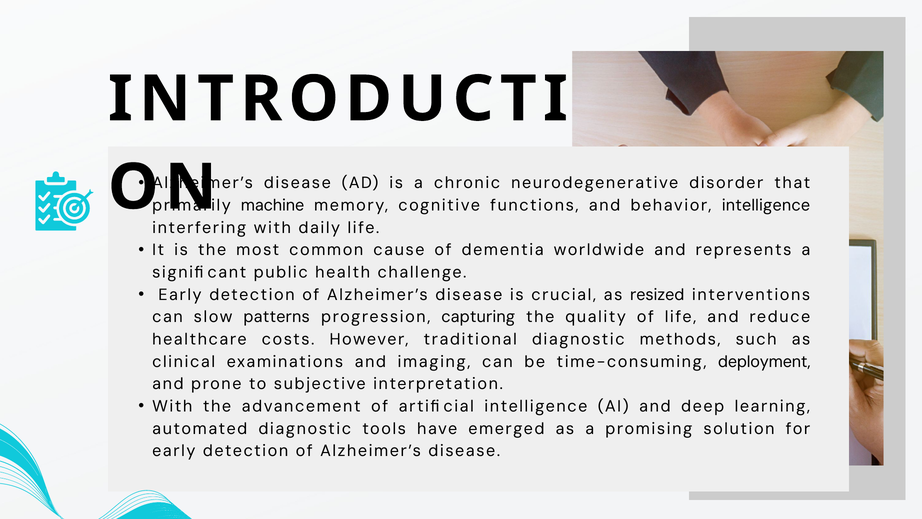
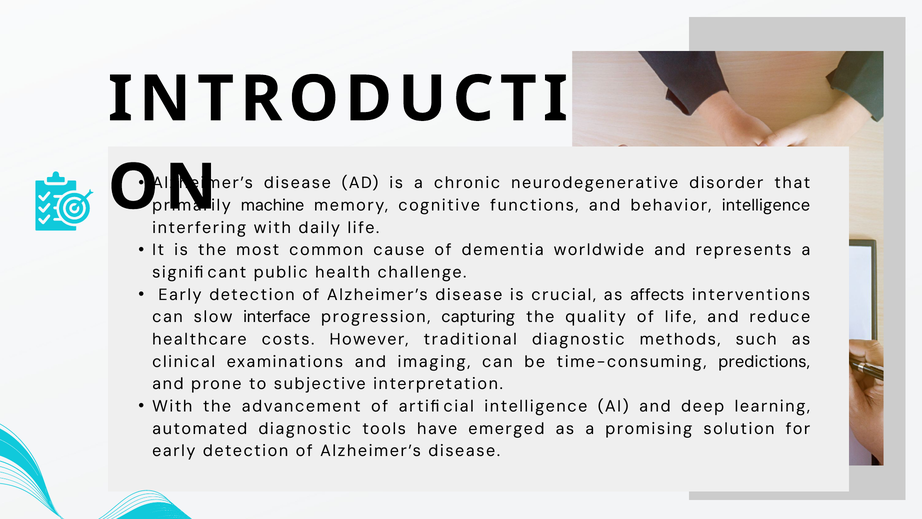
resized: resized -> affects
patterns: patterns -> interface
deployment: deployment -> predictions
